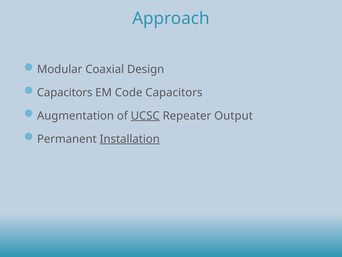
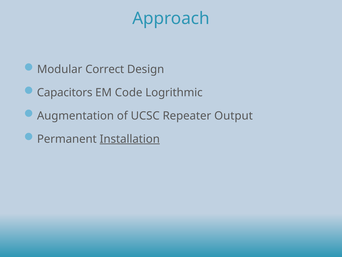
Coaxial: Coaxial -> Correct
Code Capacitors: Capacitors -> Logrithmic
UCSC underline: present -> none
